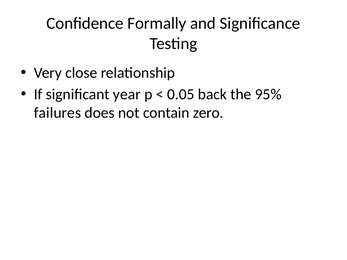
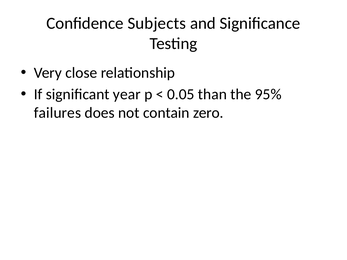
Formally: Formally -> Subjects
back: back -> than
